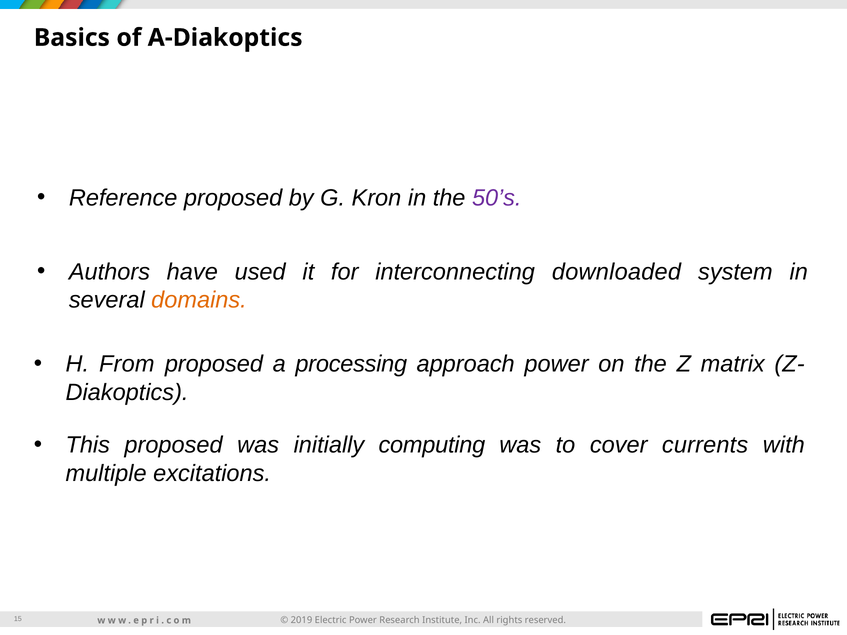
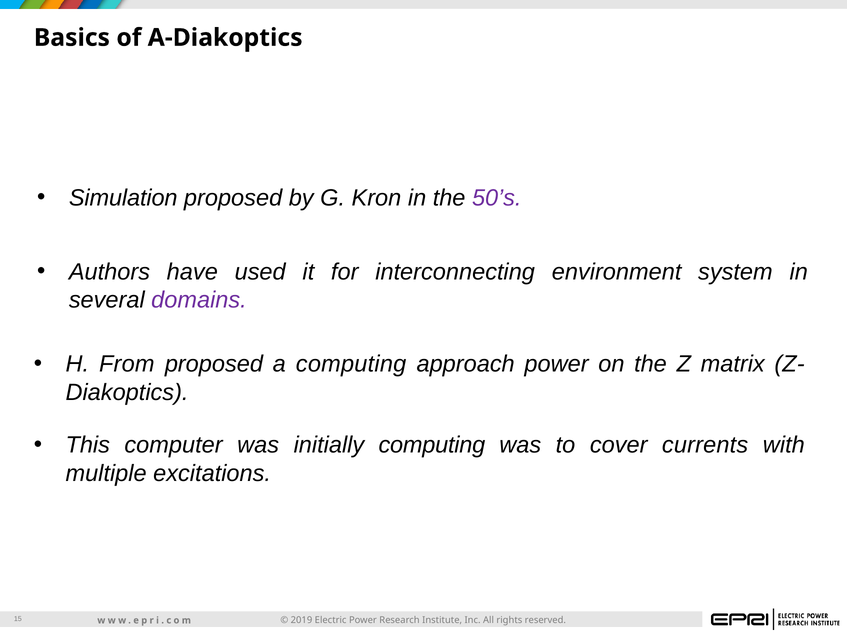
Reference: Reference -> Simulation
downloaded: downloaded -> environment
domains colour: orange -> purple
a processing: processing -> computing
This proposed: proposed -> computer
